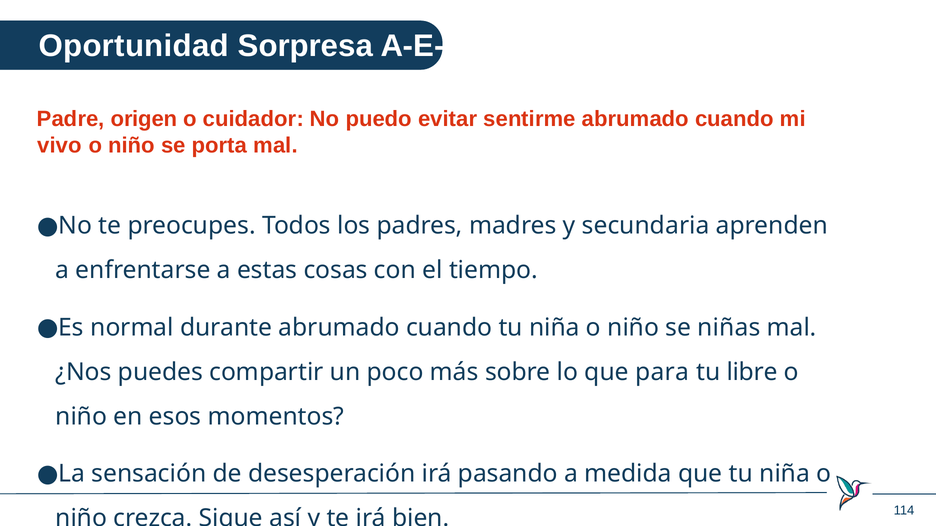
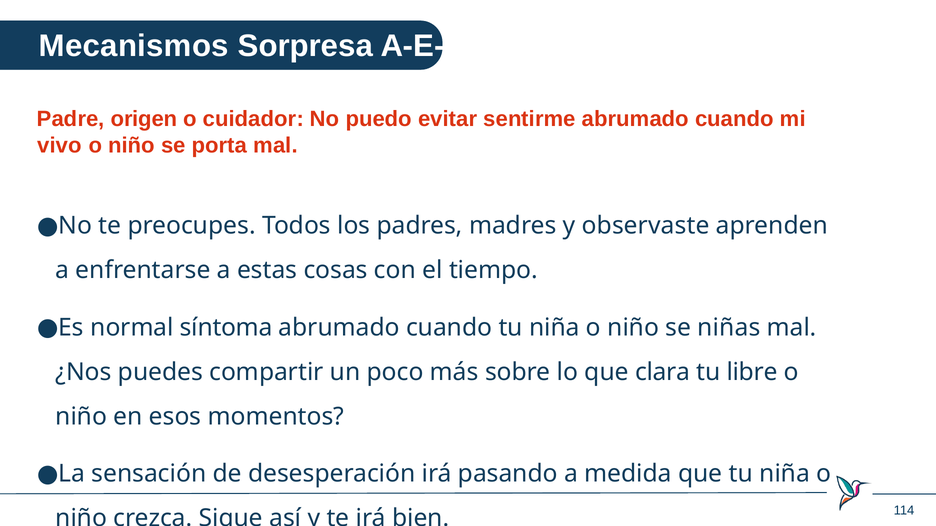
Oportunidad: Oportunidad -> Mecanismos
secundaria: secundaria -> observaste
durante: durante -> síntoma
para: para -> clara
